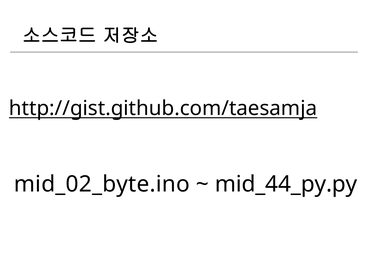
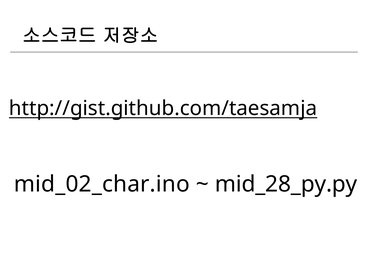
mid_02_byte.ino: mid_02_byte.ino -> mid_02_char.ino
mid_44_py.py: mid_44_py.py -> mid_28_py.py
